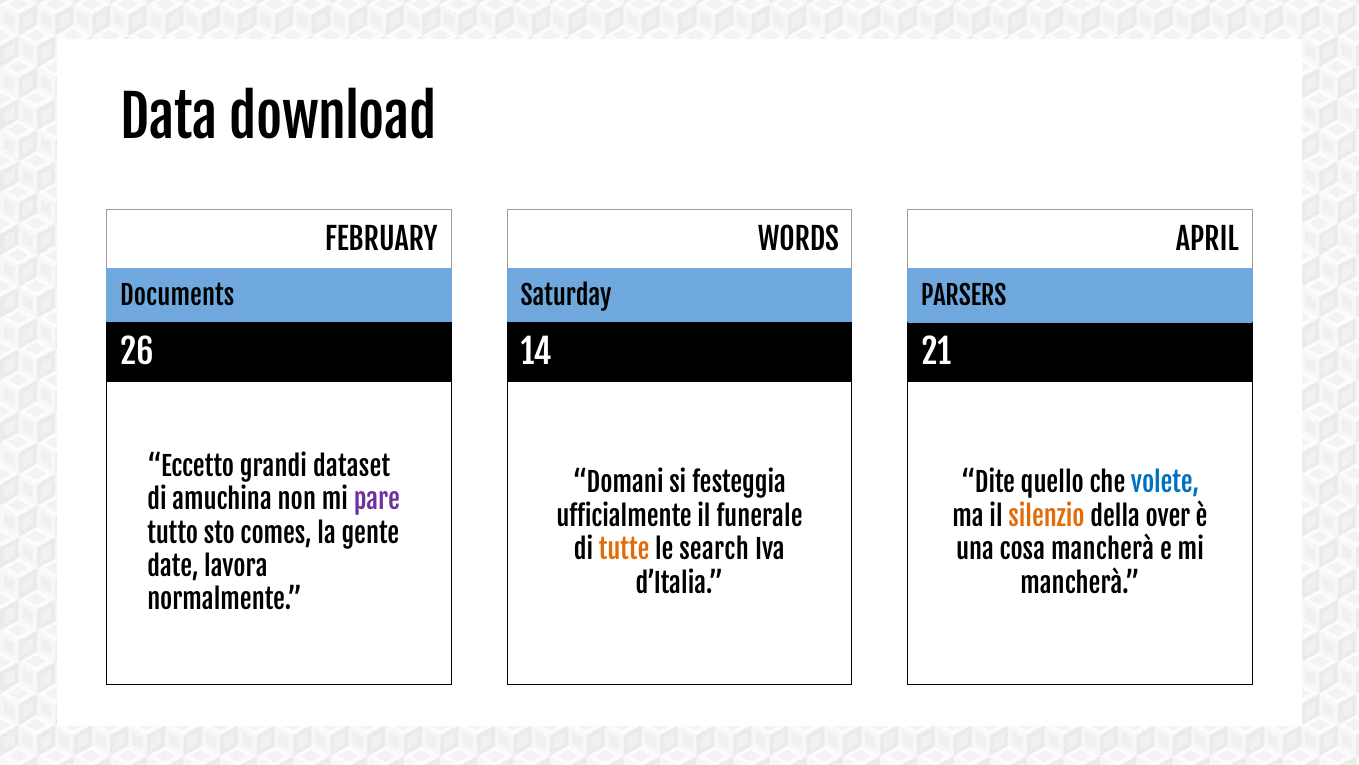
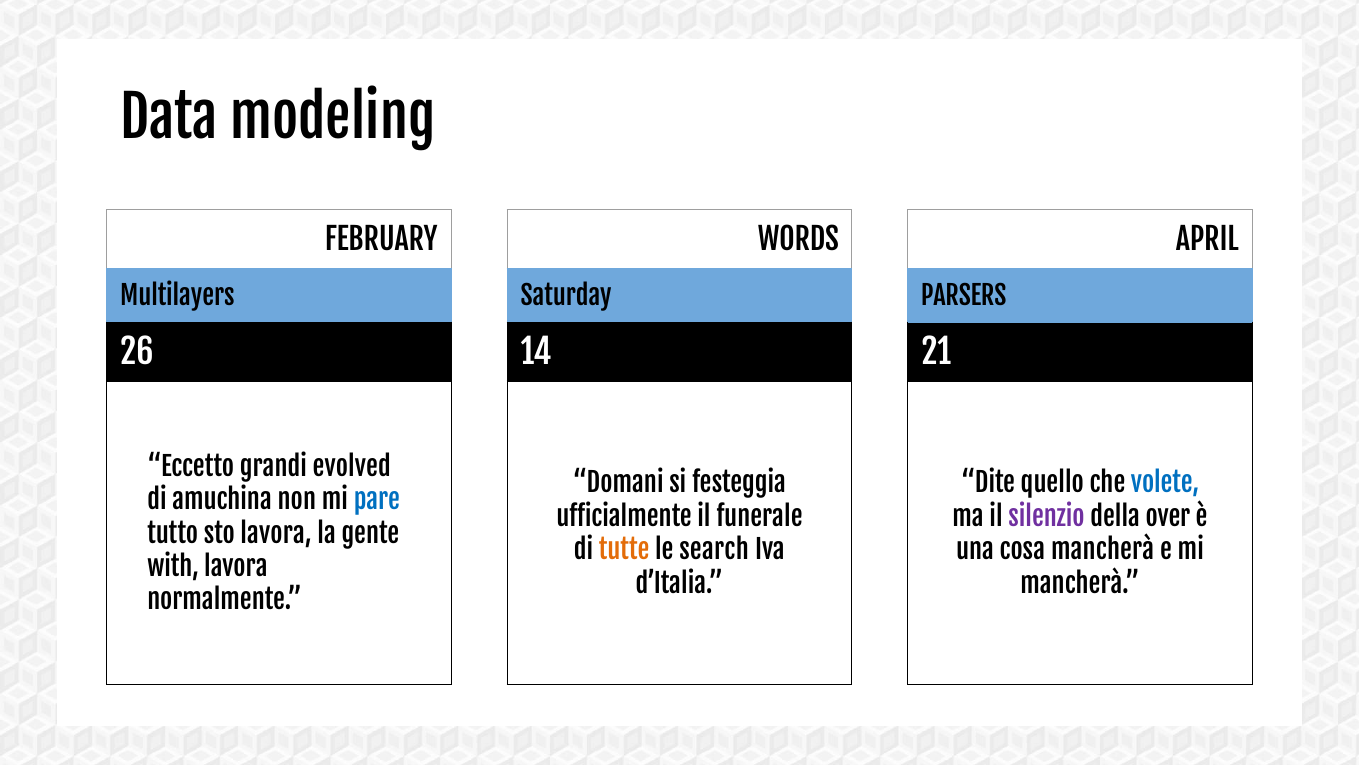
download: download -> modeling
Documents: Documents -> Multilayers
dataset: dataset -> evolved
pare colour: purple -> blue
silenzio colour: orange -> purple
sto comes: comes -> lavora
date: date -> with
